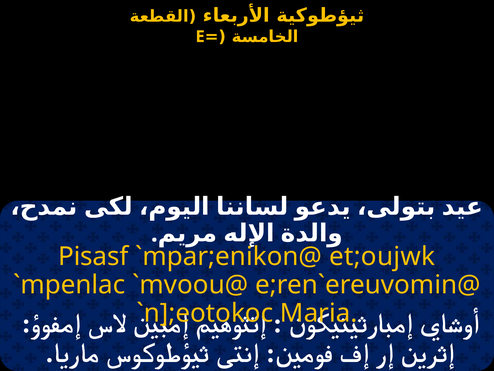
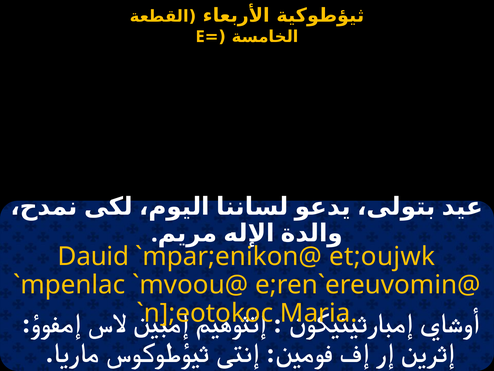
Pisasf: Pisasf -> Dauid
